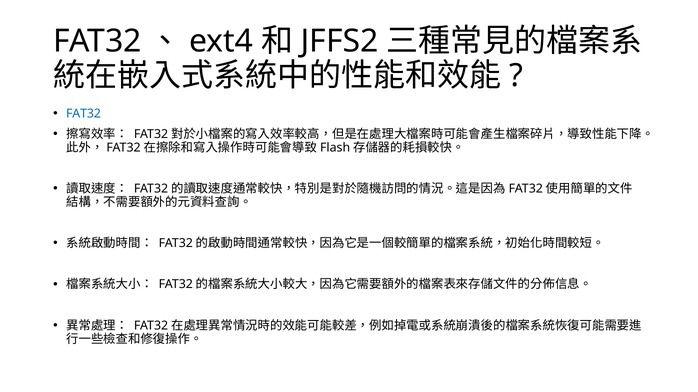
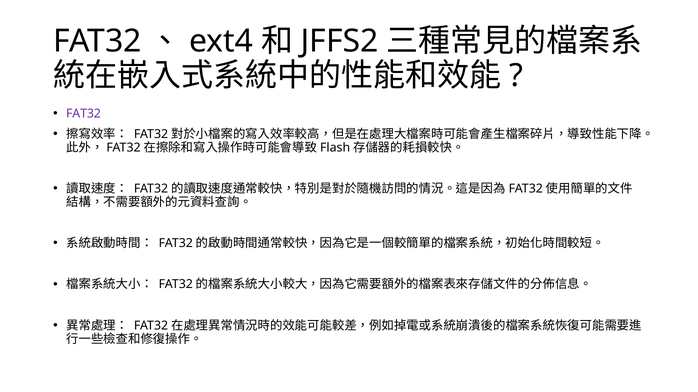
FAT32 at (83, 114) colour: blue -> purple
